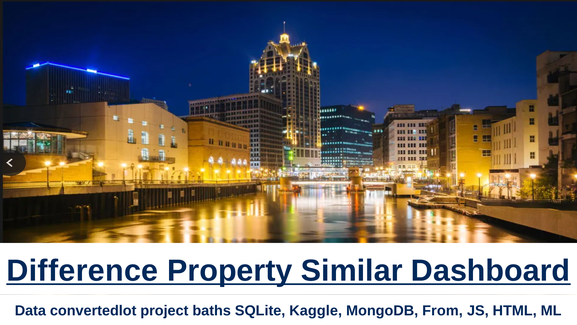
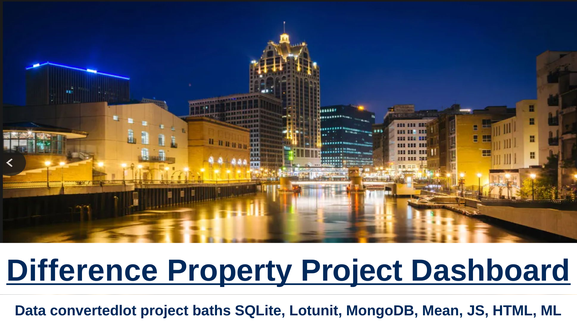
Property Similar: Similar -> Project
Kaggle: Kaggle -> Lotunit
From: From -> Mean
